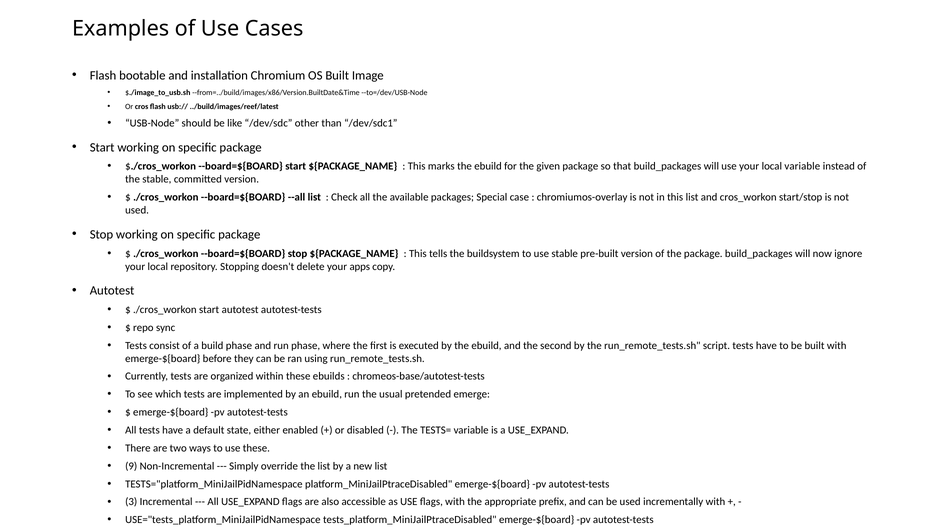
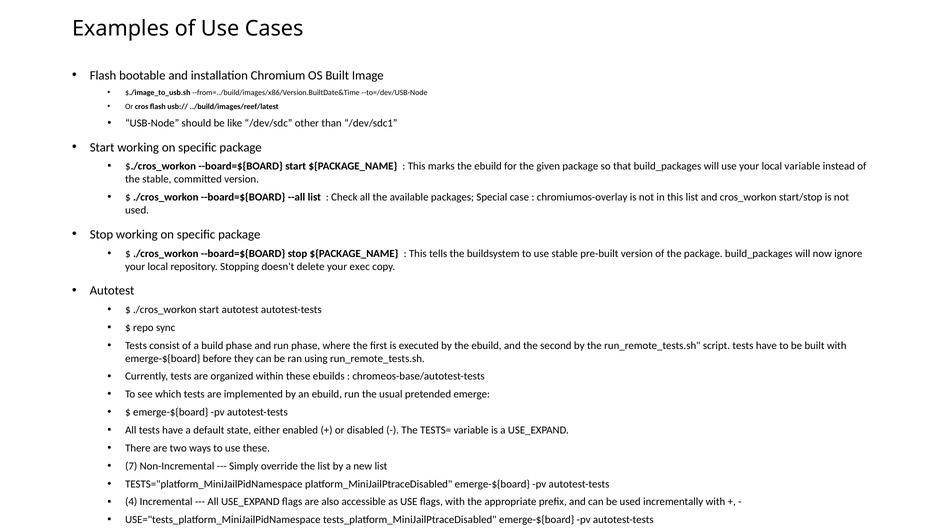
apps: apps -> exec
9: 9 -> 7
3: 3 -> 4
